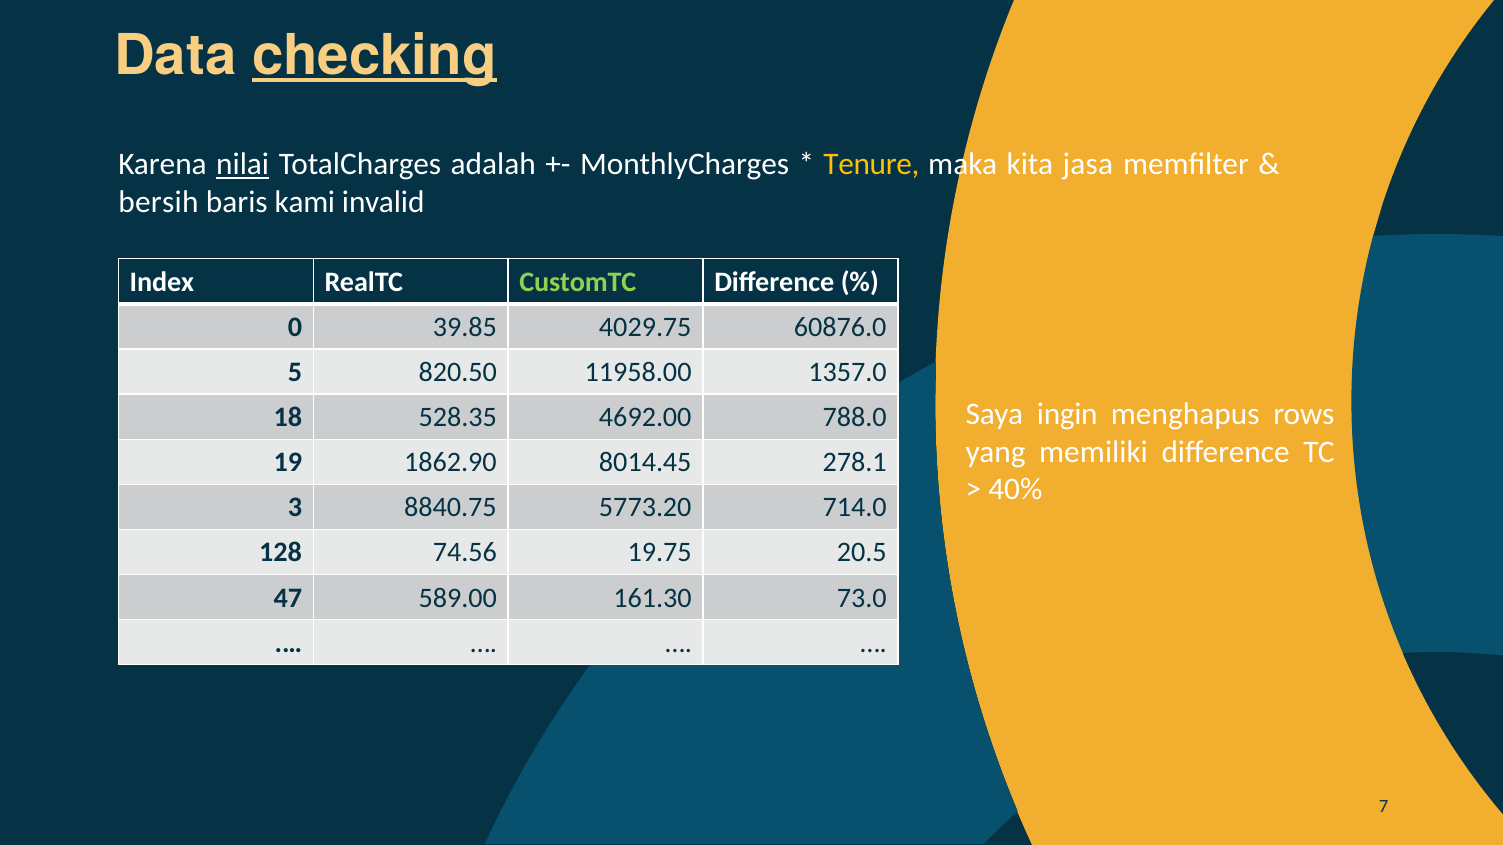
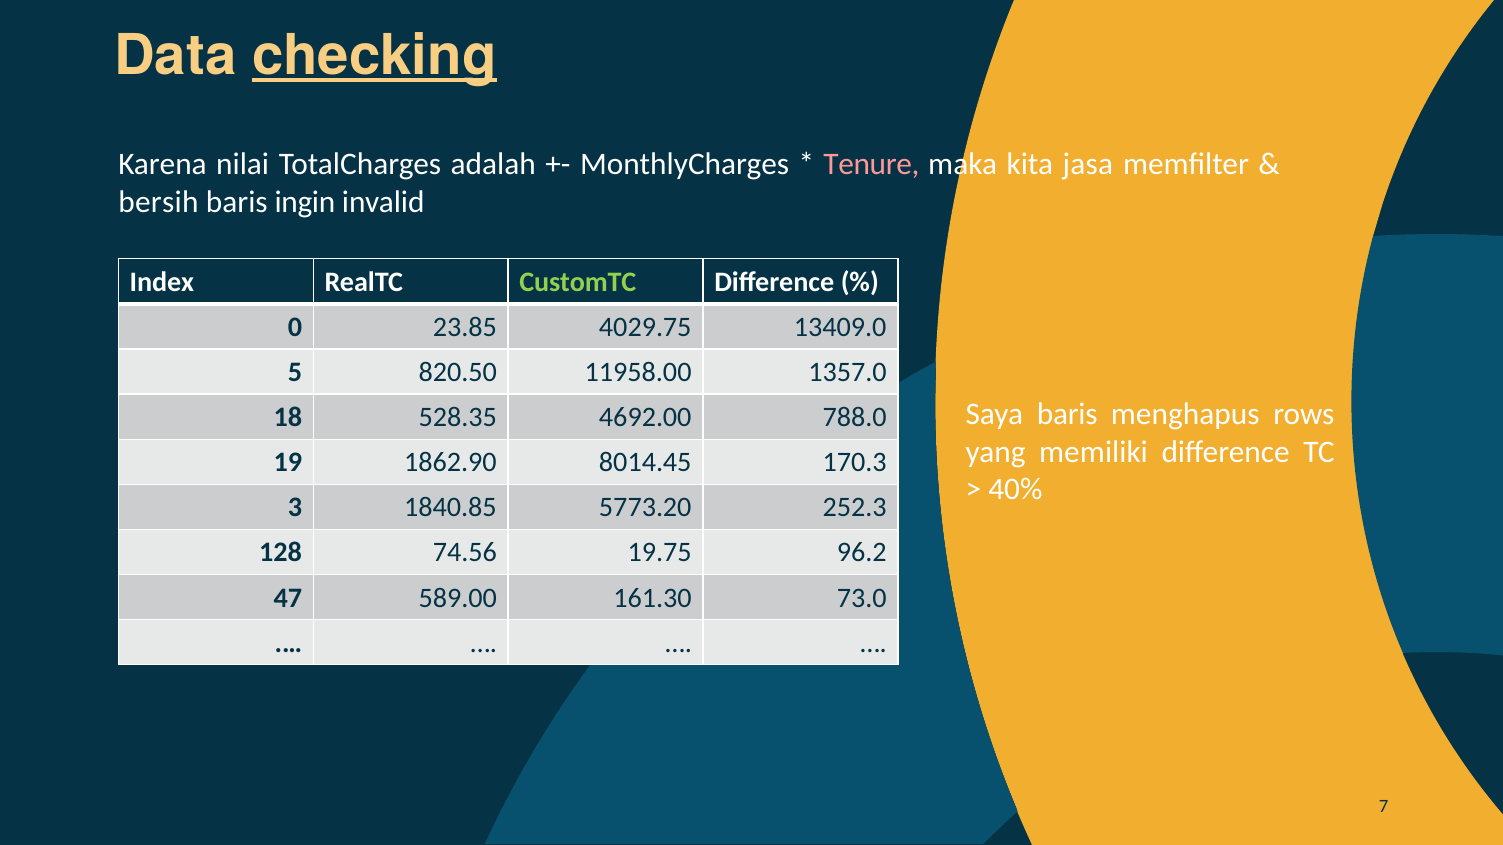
nilai underline: present -> none
Tenure colour: yellow -> pink
kami: kami -> ingin
39.85: 39.85 -> 23.85
60876.0: 60876.0 -> 13409.0
Saya ingin: ingin -> baris
278.1: 278.1 -> 170.3
8840.75: 8840.75 -> 1840.85
714.0: 714.0 -> 252.3
20.5: 20.5 -> 96.2
